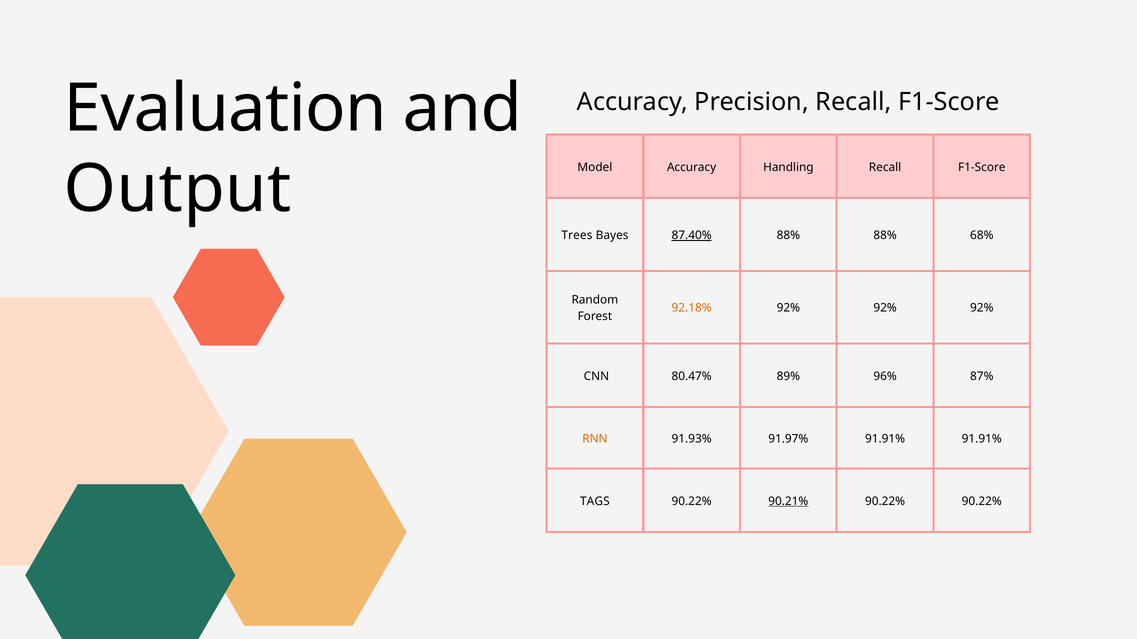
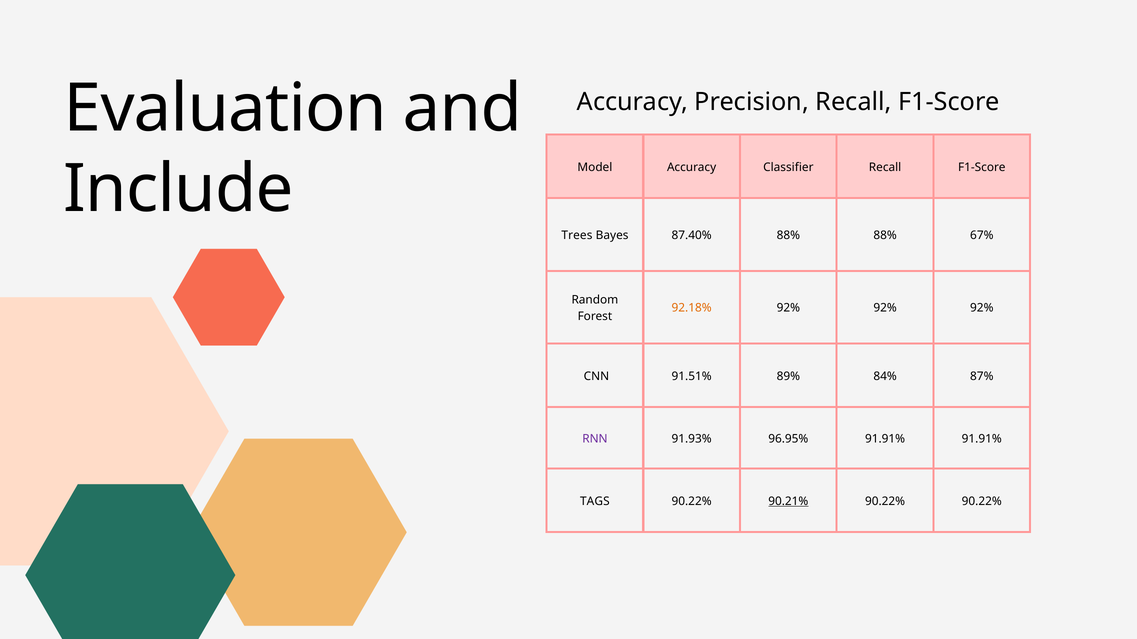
Handling: Handling -> Classifier
Output: Output -> Include
87.40% underline: present -> none
68%: 68% -> 67%
80.47%: 80.47% -> 91.51%
96%: 96% -> 84%
RNN colour: orange -> purple
91.97%: 91.97% -> 96.95%
